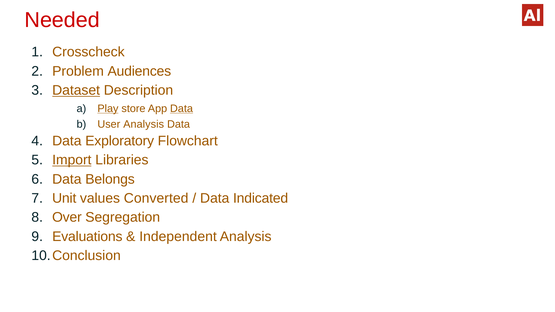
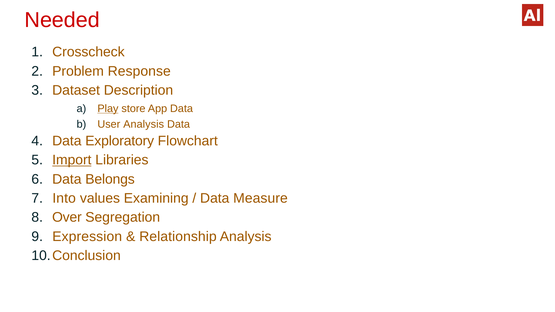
Audiences: Audiences -> Response
Dataset underline: present -> none
Data at (182, 109) underline: present -> none
Unit: Unit -> Into
Converted: Converted -> Examining
Indicated: Indicated -> Measure
Evaluations: Evaluations -> Expression
Independent: Independent -> Relationship
